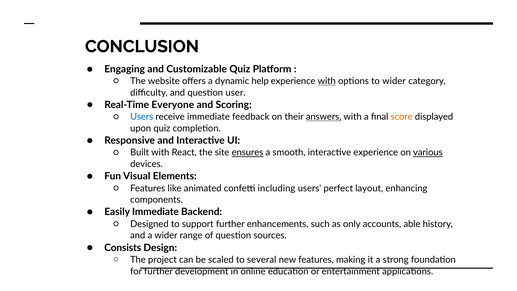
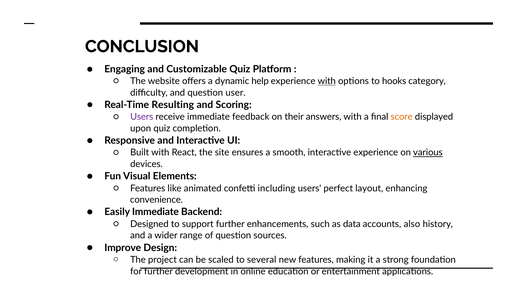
to wider: wider -> hooks
Everyone: Everyone -> Resulting
Users at (142, 117) colour: blue -> purple
answers underline: present -> none
ensures underline: present -> none
components: components -> convenience
only: only -> data
able: able -> also
Consists: Consists -> Improve
